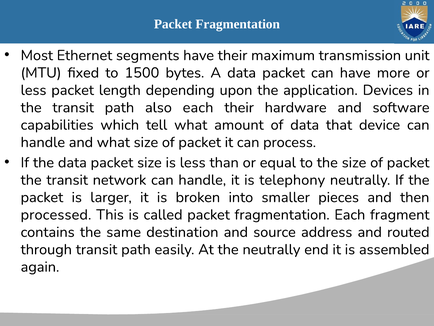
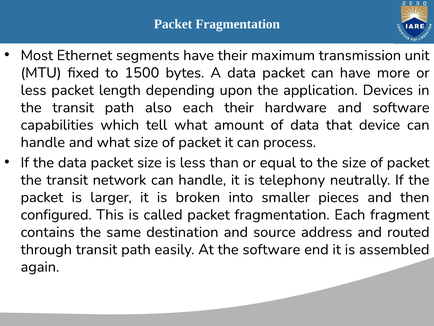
processed: processed -> configured
the neutrally: neutrally -> software
